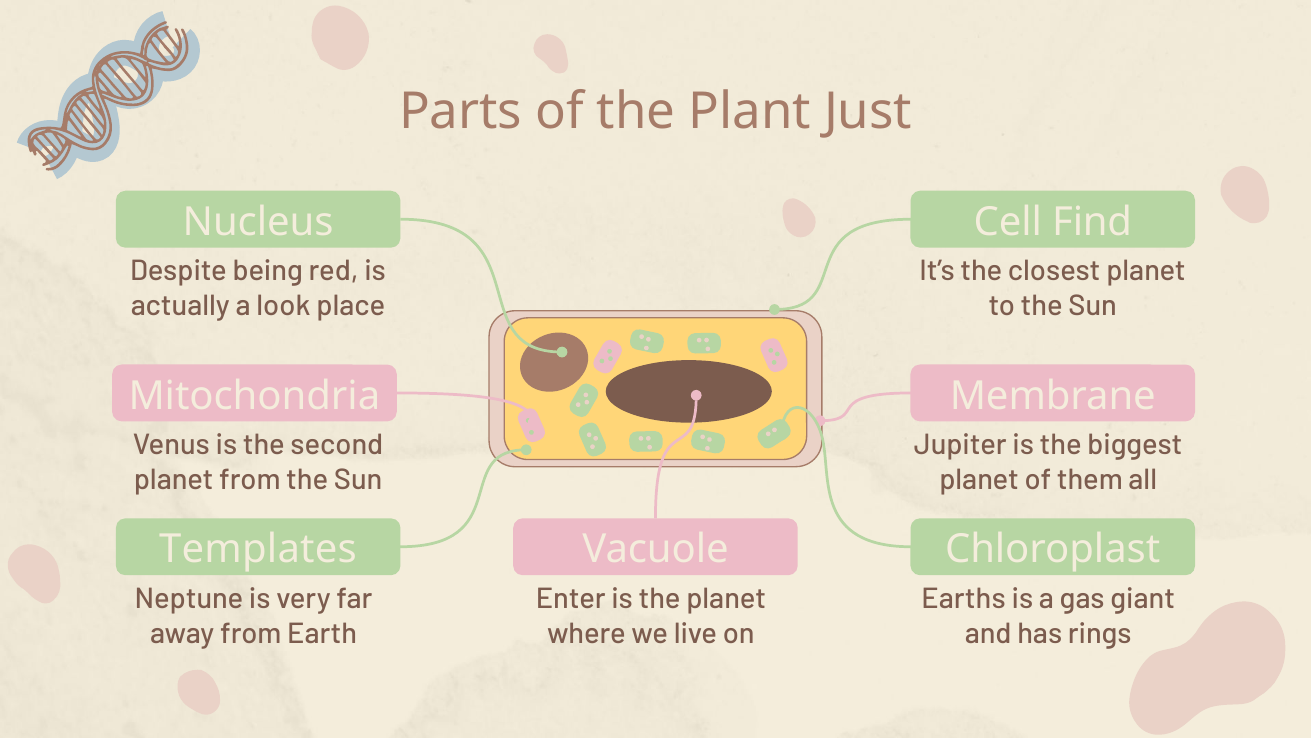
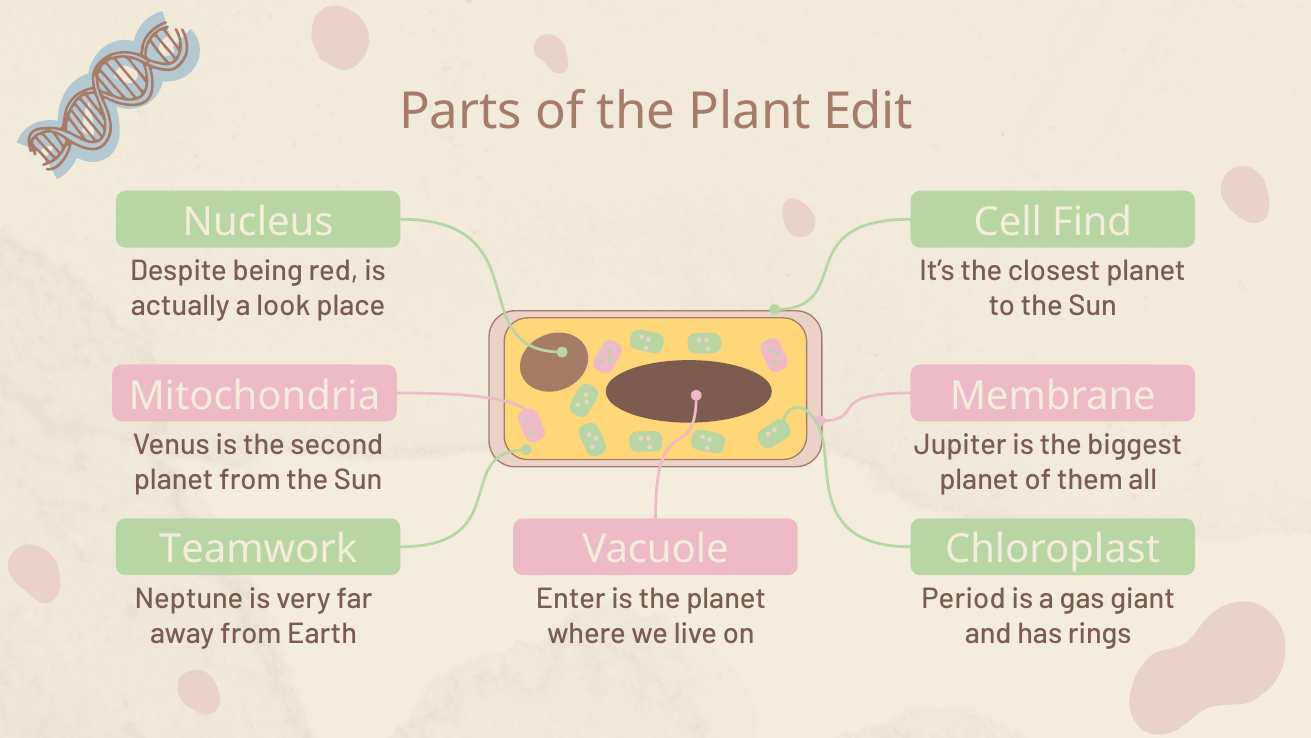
Just: Just -> Edit
Templates: Templates -> Teamwork
Earths: Earths -> Period
